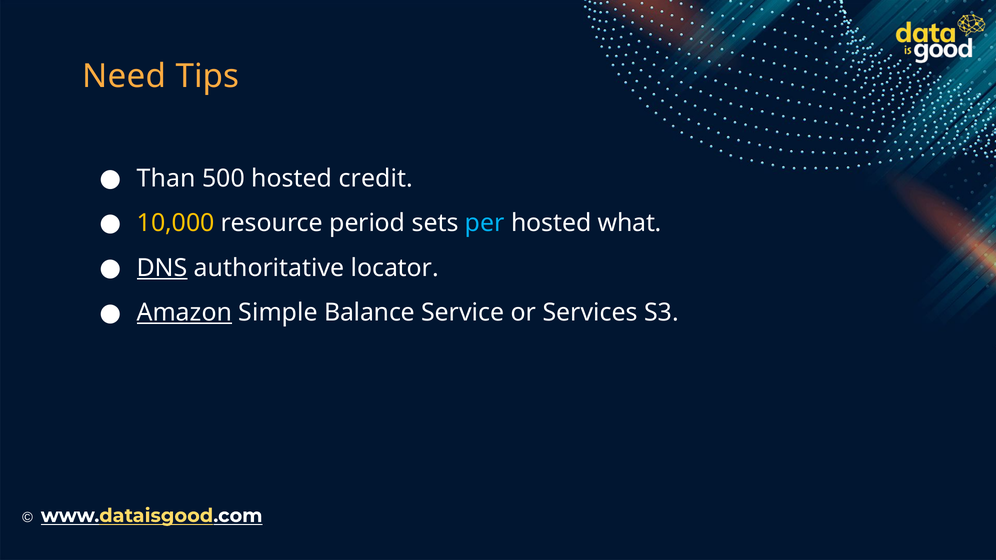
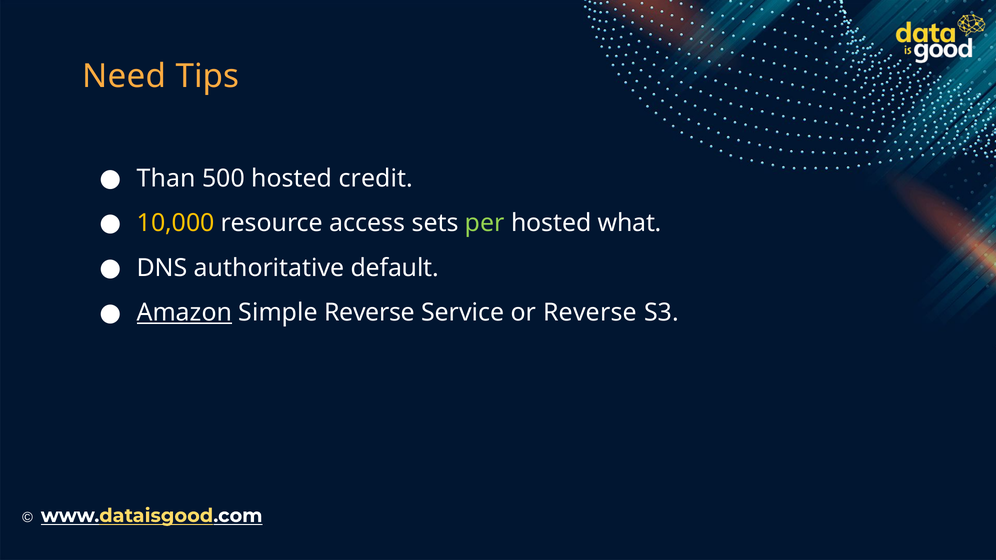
period: period -> access
per colour: light blue -> light green
DNS underline: present -> none
locator: locator -> default
Simple Balance: Balance -> Reverse
or Services: Services -> Reverse
